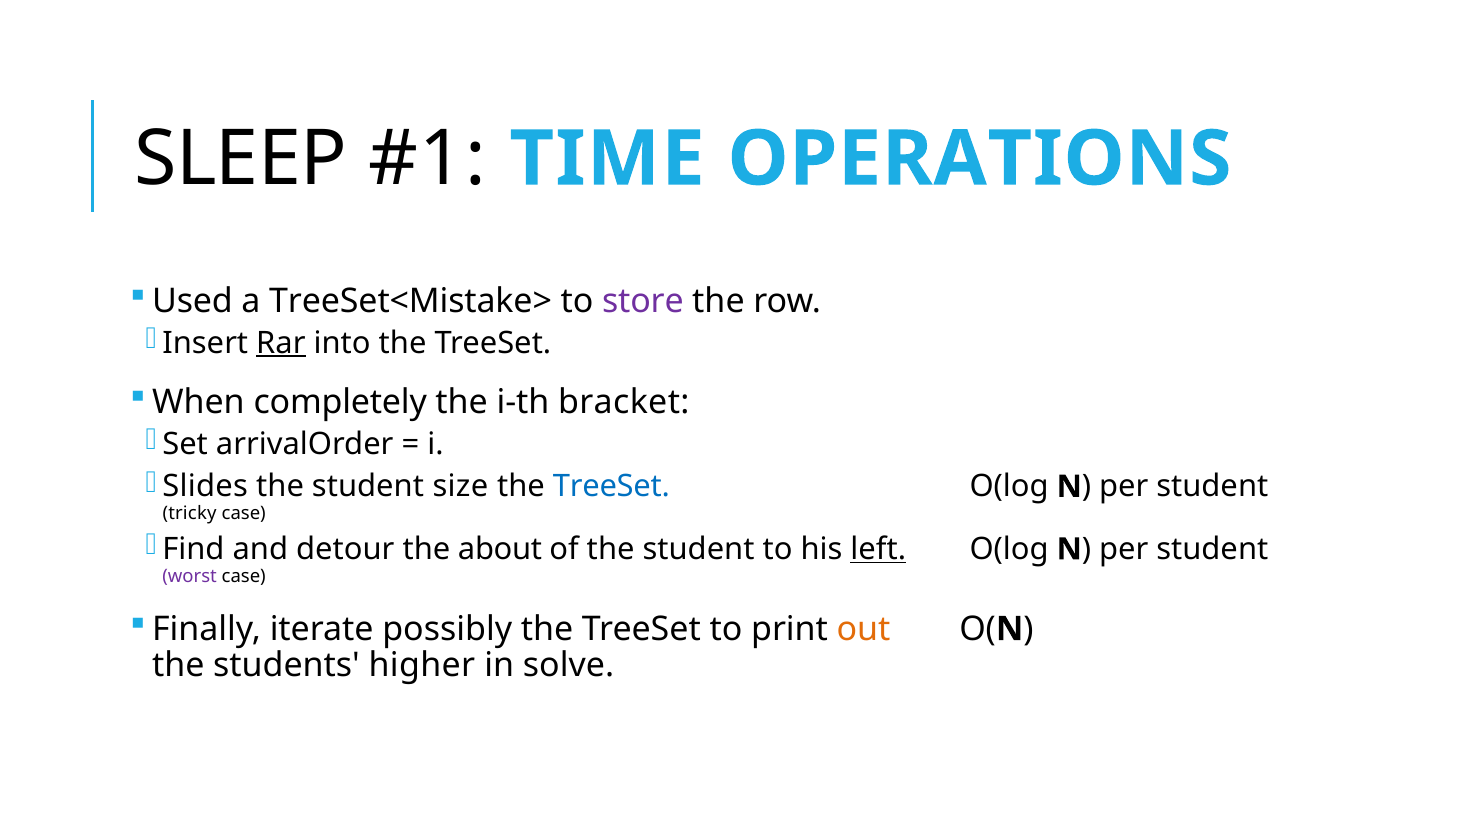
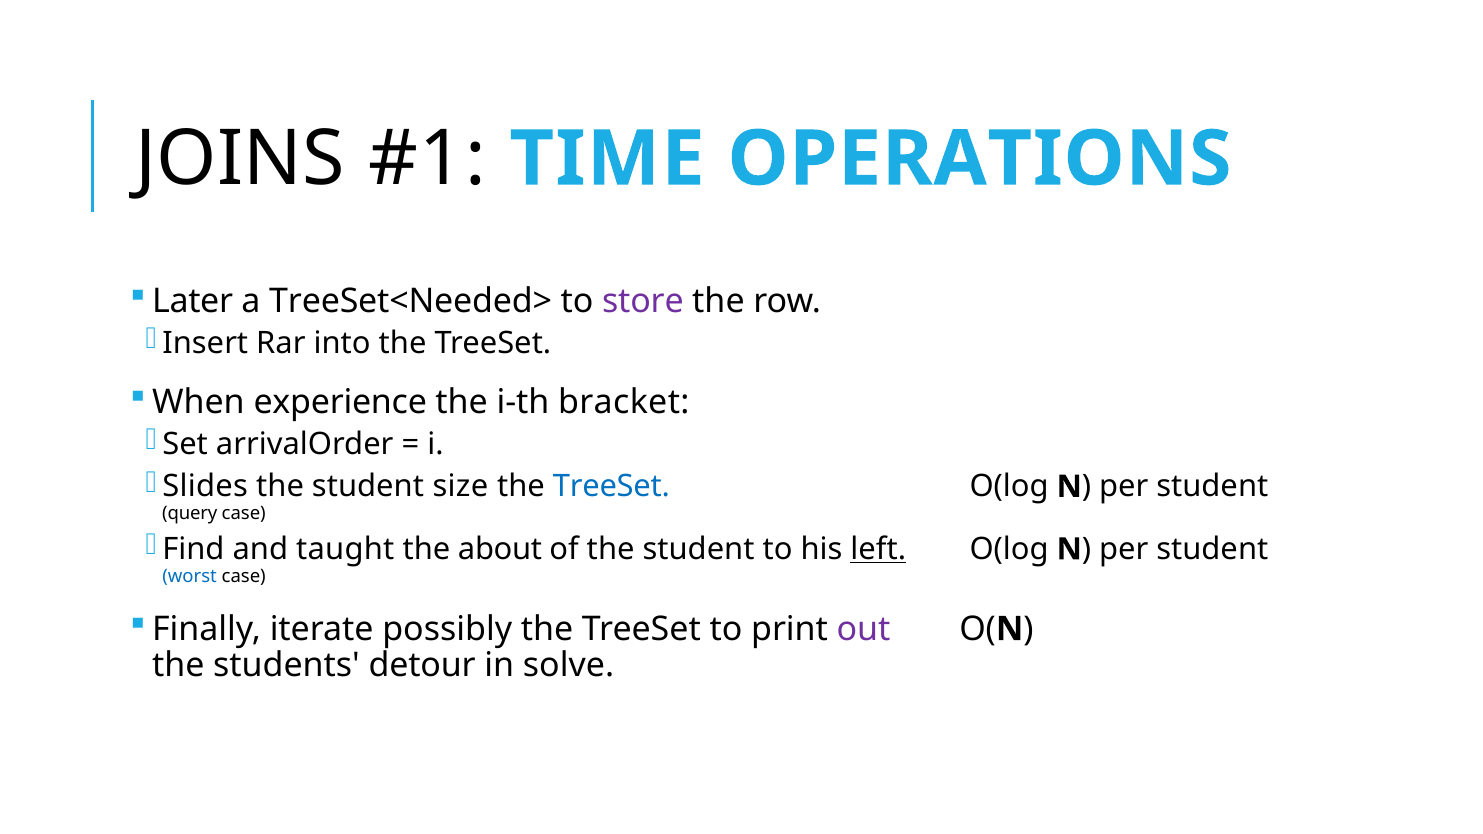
SLEEP: SLEEP -> JOINS
Used: Used -> Later
TreeSet<Mistake>: TreeSet<Mistake> -> TreeSet<Needed>
Rar underline: present -> none
completely: completely -> experience
tricky: tricky -> query
detour: detour -> taught
worst colour: purple -> blue
out colour: orange -> purple
higher: higher -> detour
